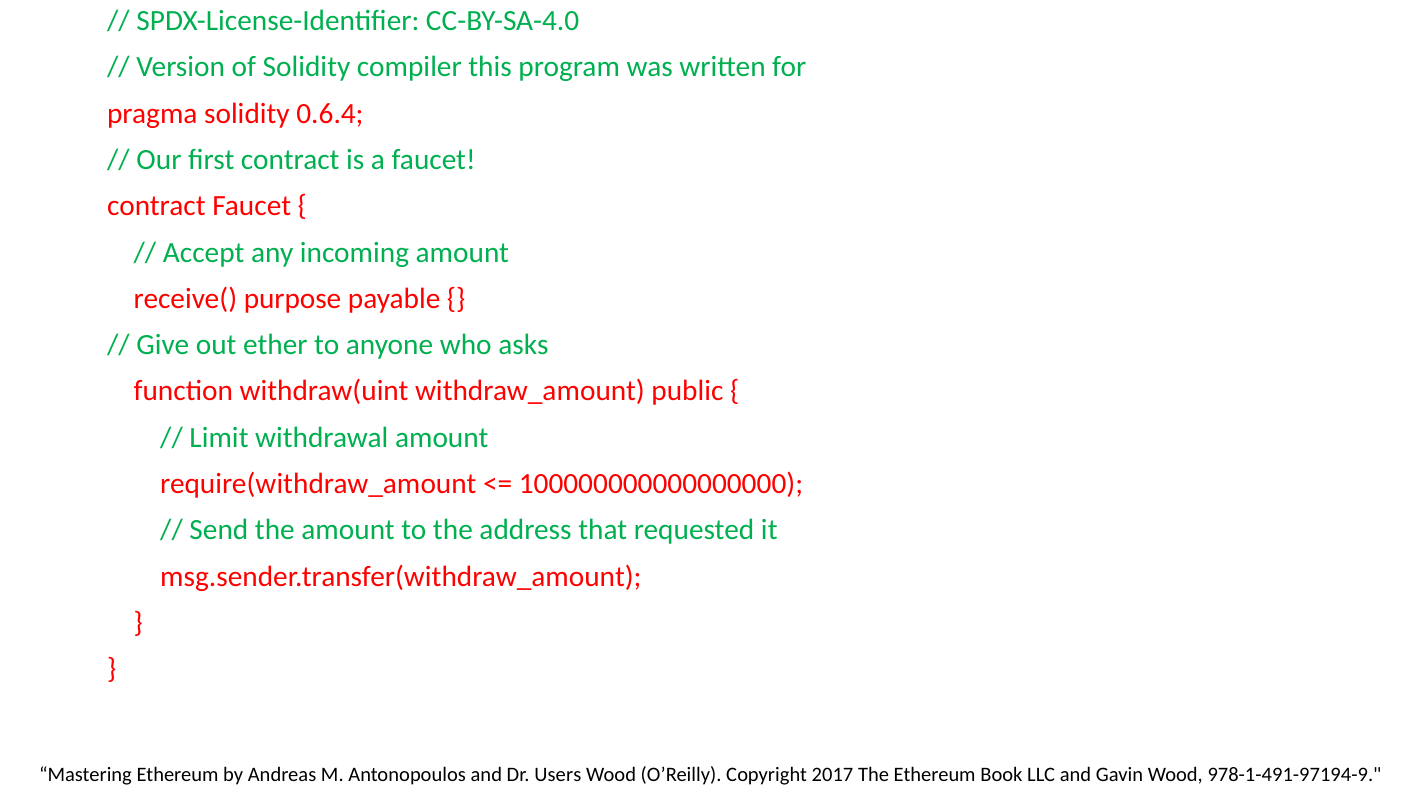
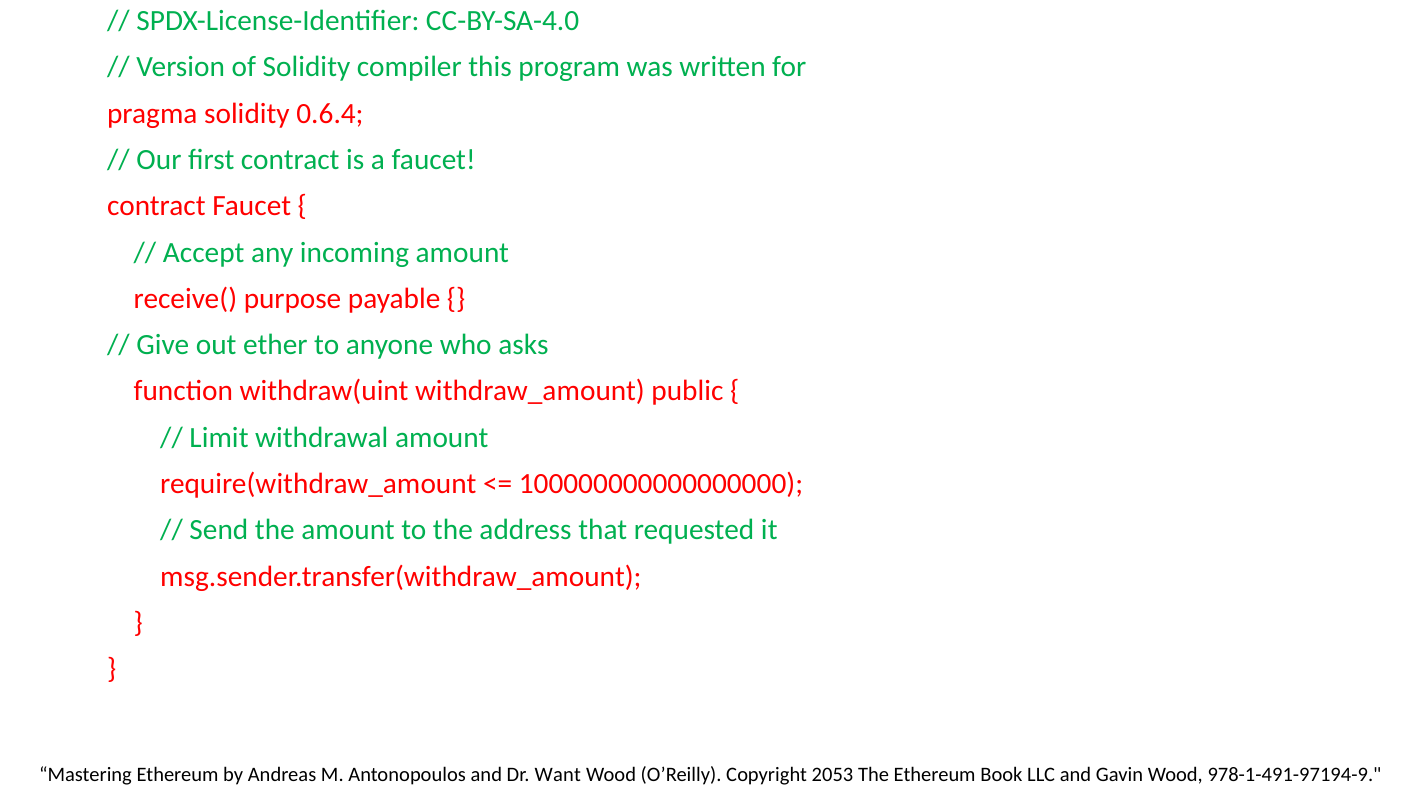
Users: Users -> Want
2017: 2017 -> 2053
